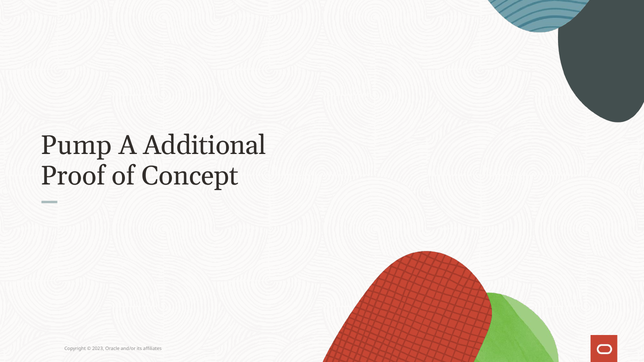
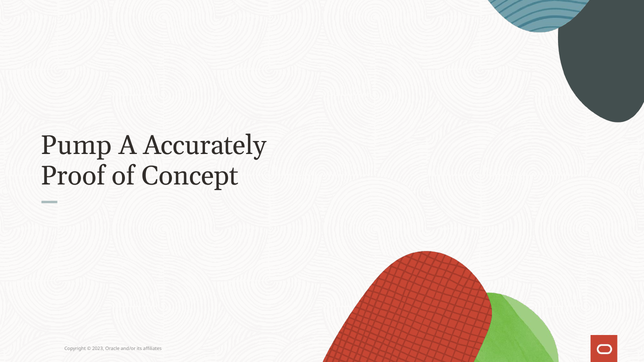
Additional: Additional -> Accurately
